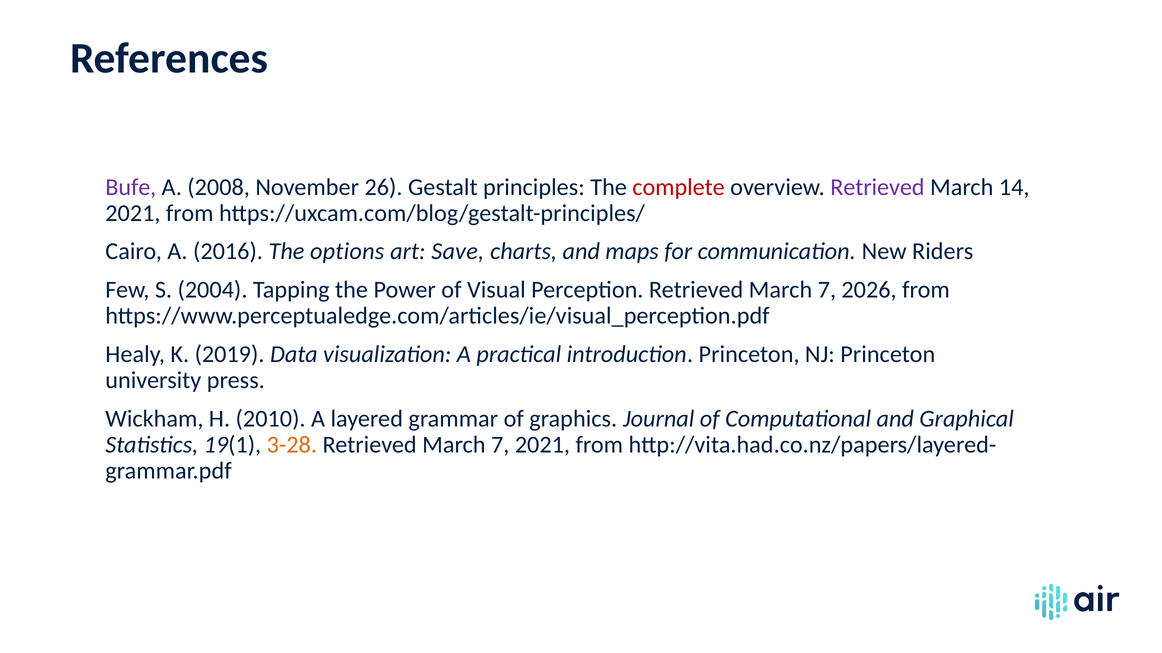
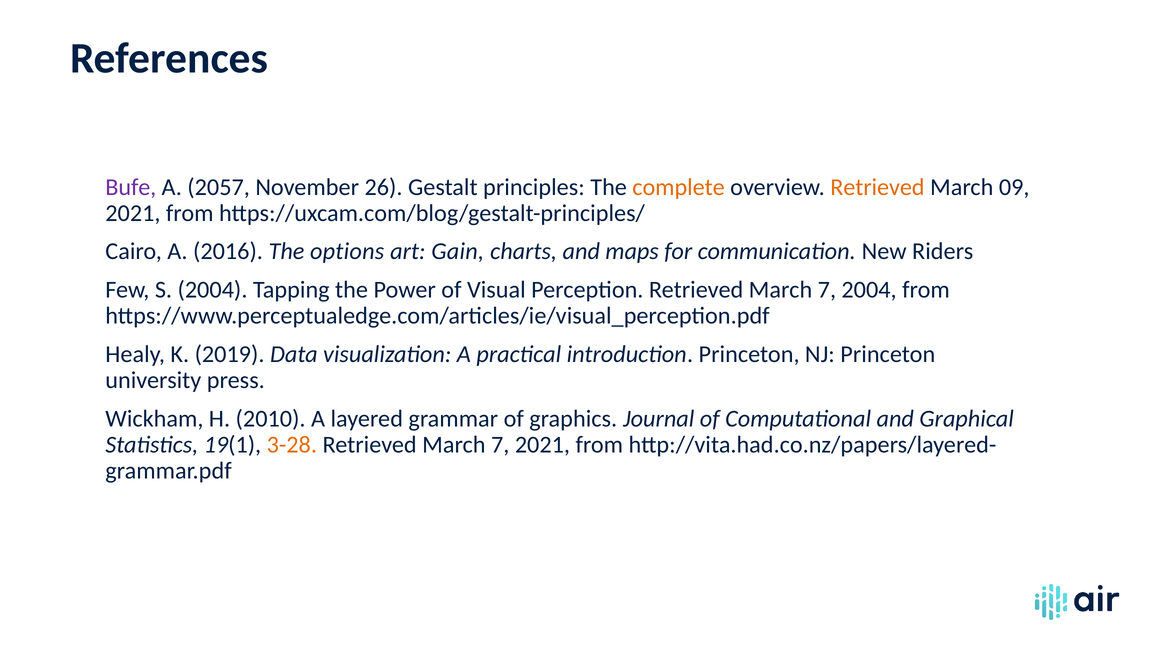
2008: 2008 -> 2057
complete colour: red -> orange
Retrieved at (877, 187) colour: purple -> orange
14: 14 -> 09
Save: Save -> Gain
7 2026: 2026 -> 2004
